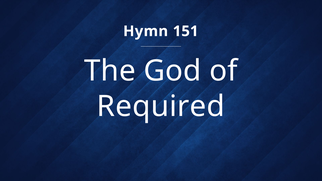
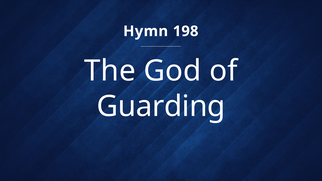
151: 151 -> 198
Required: Required -> Guarding
